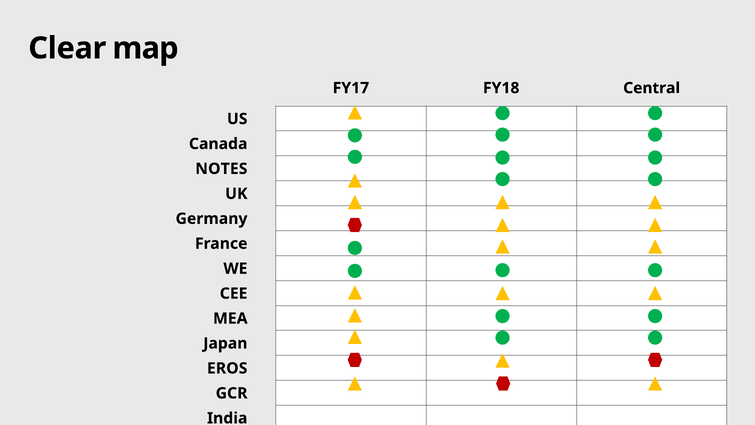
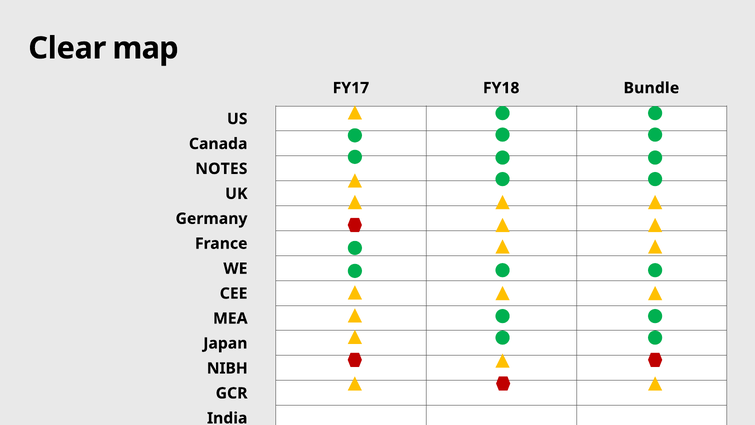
Central: Central -> Bundle
EROS: EROS -> NIBH
